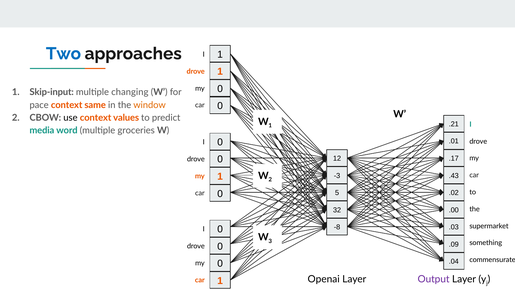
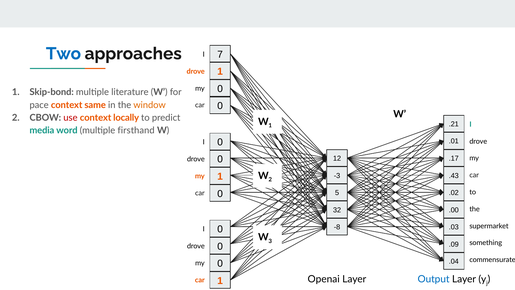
approaches 1: 1 -> 7
Skip-input: Skip-input -> Skip-bond
changing: changing -> literature
use colour: black -> red
values: values -> locally
groceries: groceries -> firsthand
Output colour: purple -> blue
